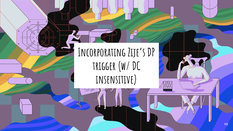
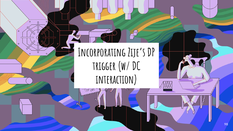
insensitive: insensitive -> interaction
